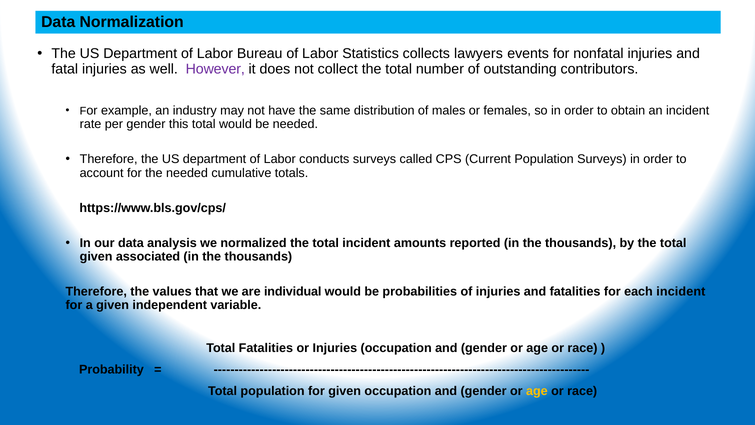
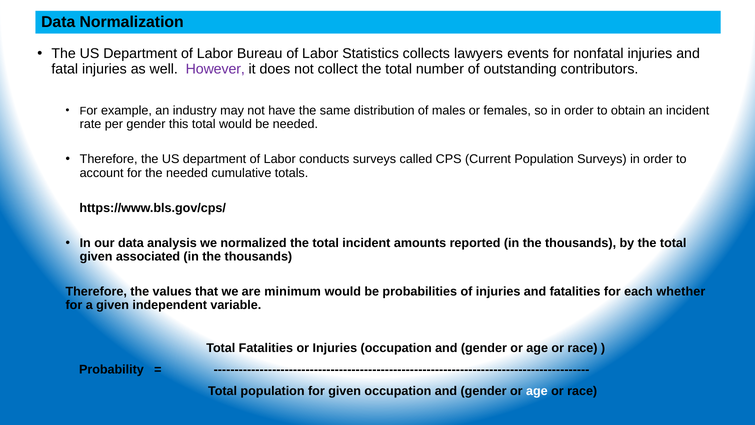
individual: individual -> minimum
each incident: incident -> whether
age at (537, 391) colour: yellow -> white
